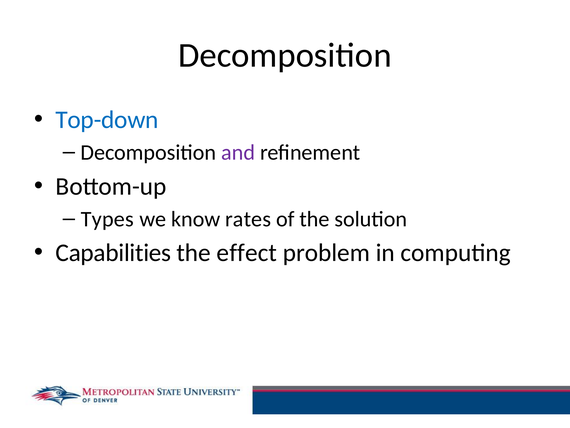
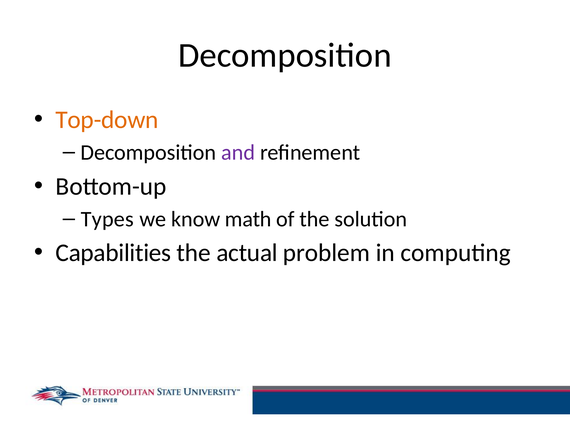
Top-down colour: blue -> orange
rates: rates -> math
effect: effect -> actual
